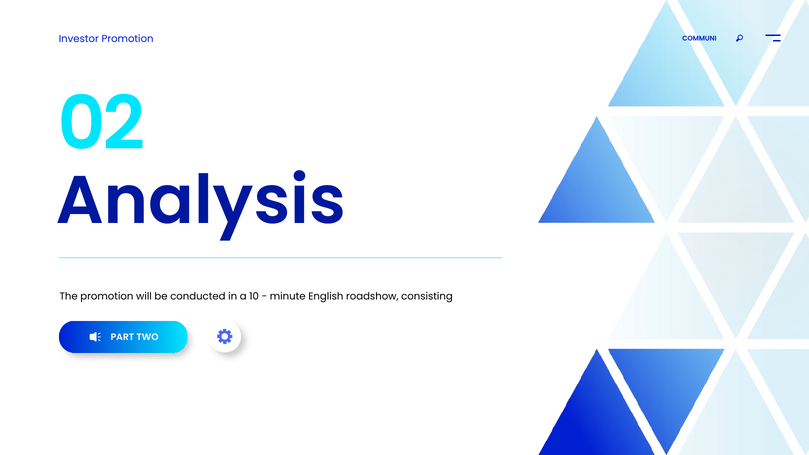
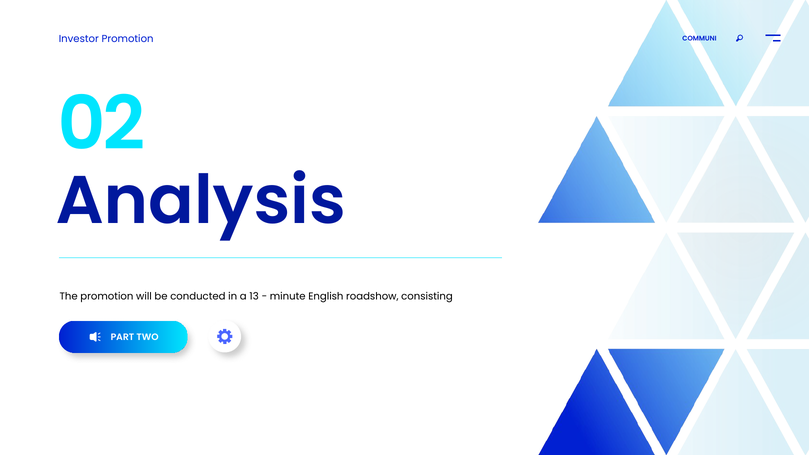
10: 10 -> 13
